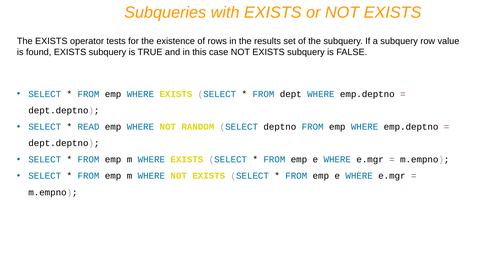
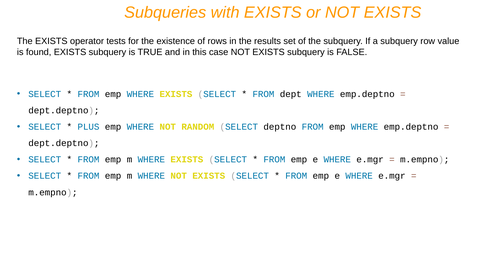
READ: READ -> PLUS
